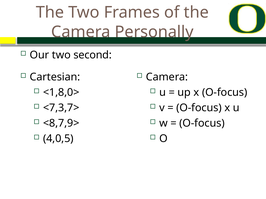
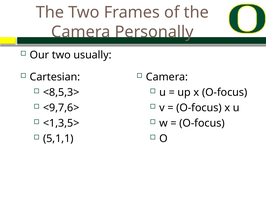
second: second -> usually
<1,8,0>: <1,8,0> -> <8,5,3>
<7,3,7>: <7,3,7> -> <9,7,6>
<8,7,9>: <8,7,9> -> <1,3,5>
4,0,5: 4,0,5 -> 5,1,1
